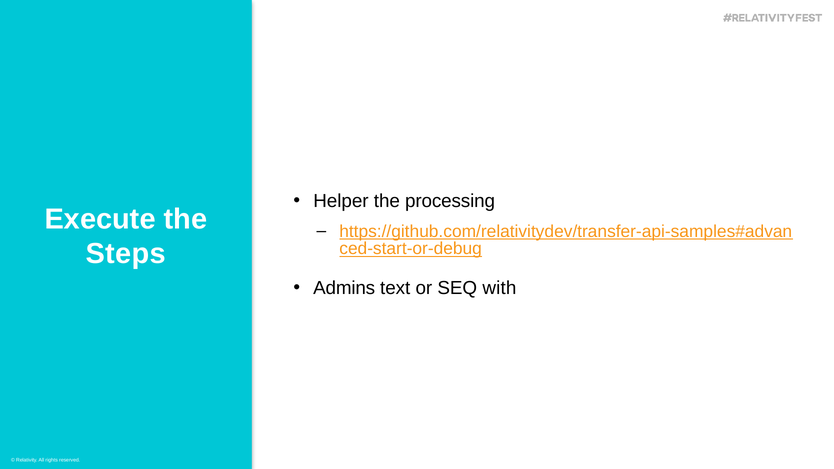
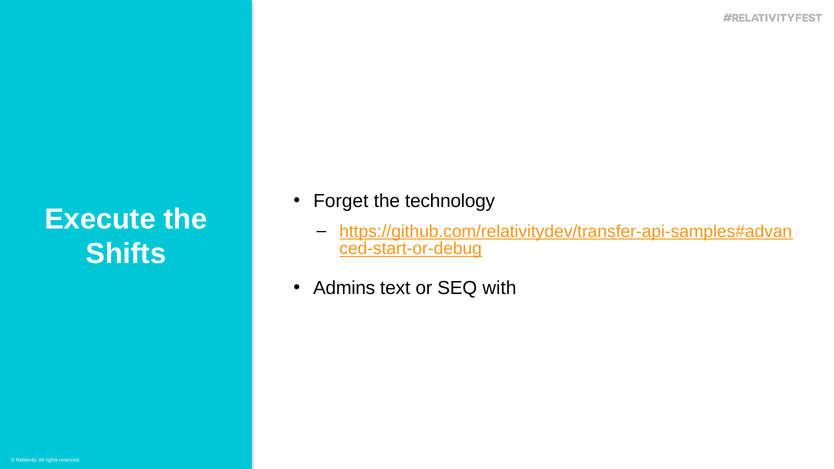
Helper: Helper -> Forget
processing: processing -> technology
Steps: Steps -> Shifts
